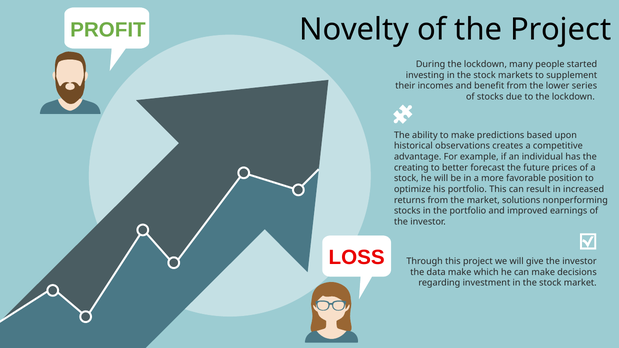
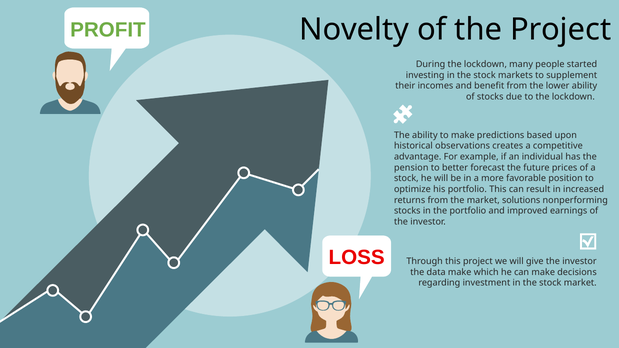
lower series: series -> ability
creating: creating -> pension
